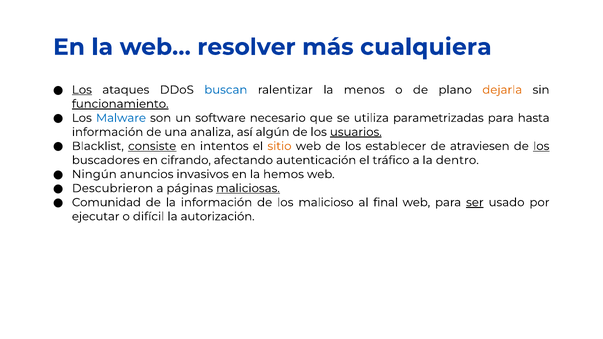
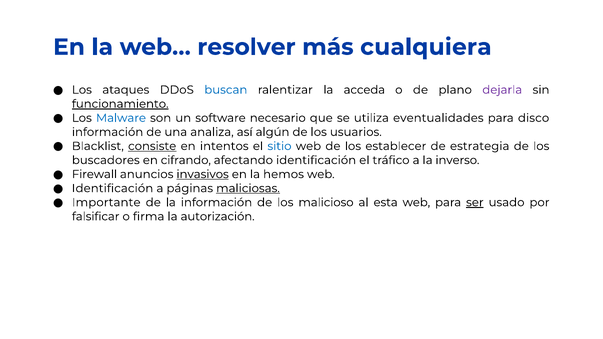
Los at (82, 90) underline: present -> none
menos: menos -> acceda
dejarla colour: orange -> purple
parametrizadas: parametrizadas -> eventualidades
hasta: hasta -> disco
usuarios underline: present -> none
sitio colour: orange -> blue
atraviesen: atraviesen -> estrategia
los at (541, 146) underline: present -> none
afectando autenticación: autenticación -> identificación
dentro: dentro -> inverso
Ningún: Ningún -> Firewall
invasivos underline: none -> present
Descubrieron at (113, 188): Descubrieron -> Identificación
Comunidad: Comunidad -> Importante
final: final -> esta
ejecutar: ejecutar -> falsificar
difícil: difícil -> firma
